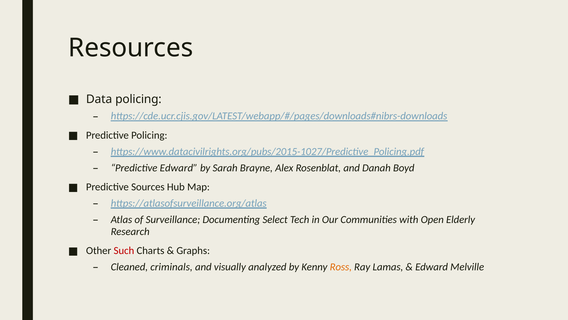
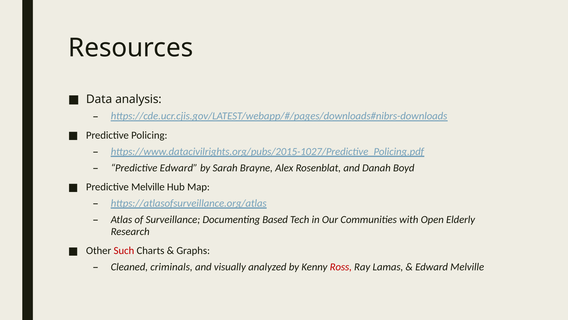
Data policing: policing -> analysis
Predictive Sources: Sources -> Melville
Select: Select -> Based
Ross colour: orange -> red
